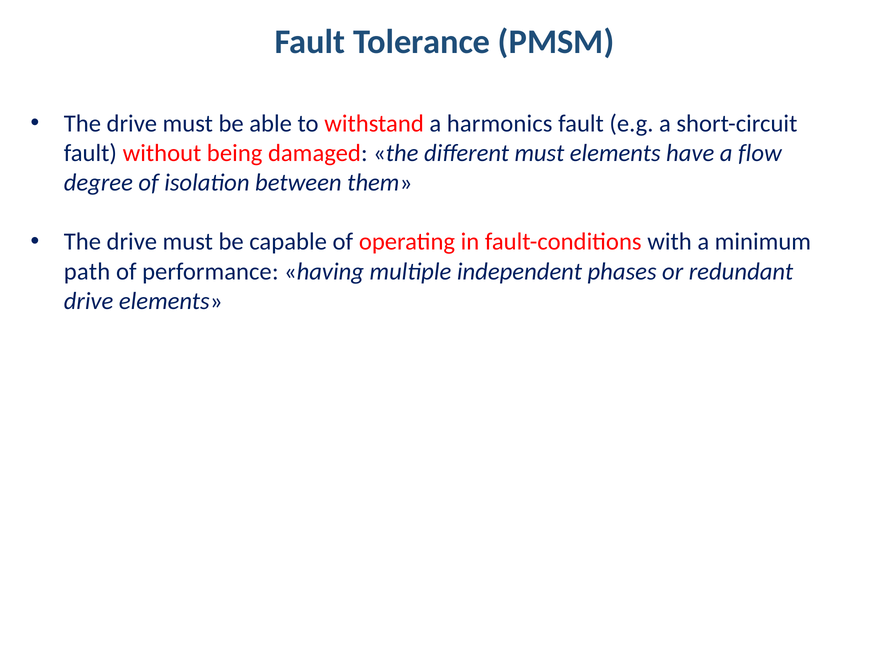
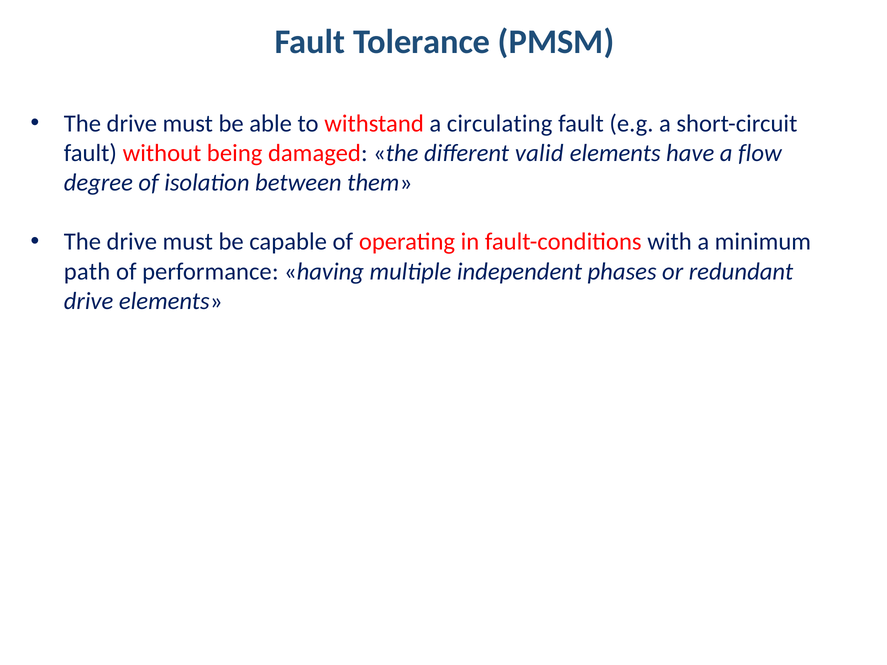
harmonics: harmonics -> circulating
different must: must -> valid
